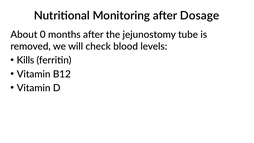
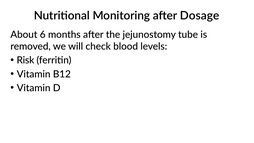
0: 0 -> 6
Kills: Kills -> Risk
